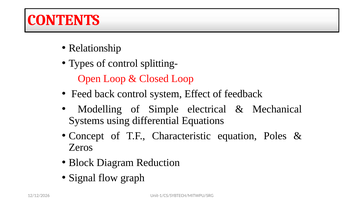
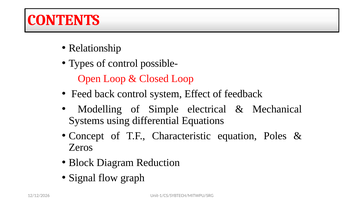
splitting-: splitting- -> possible-
